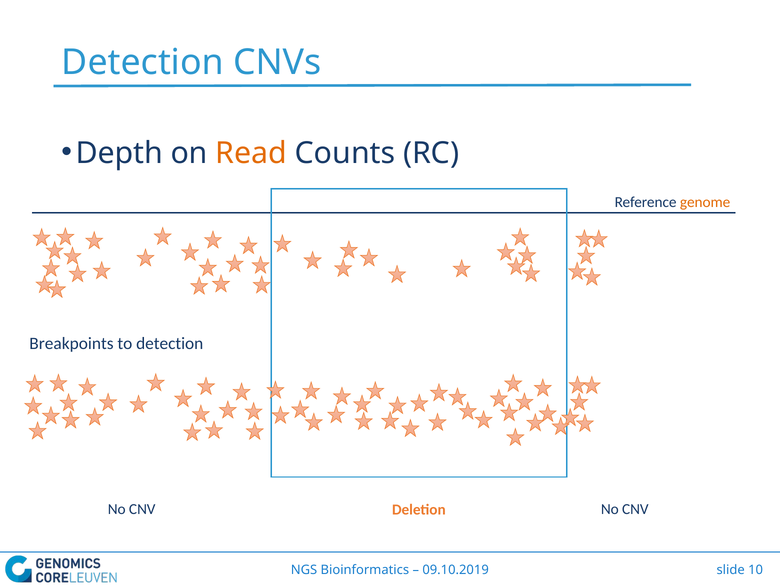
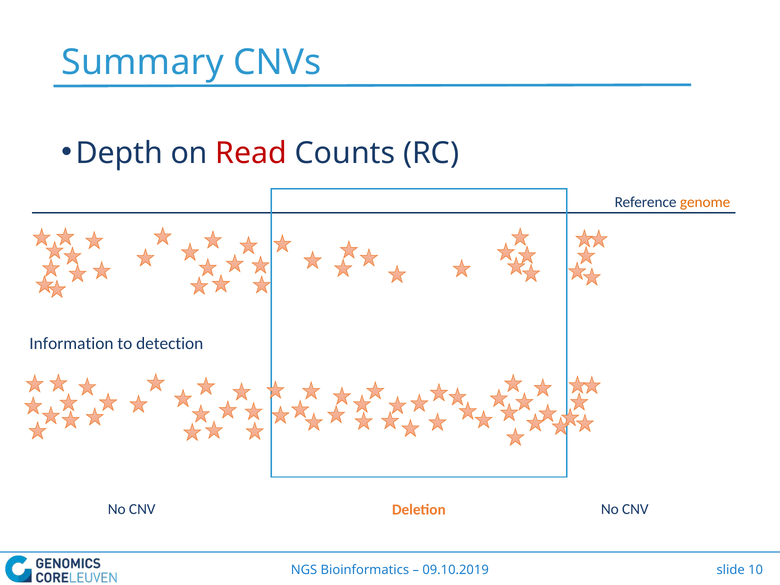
Detection at (143, 63): Detection -> Summary
Read colour: orange -> red
Breakpoints: Breakpoints -> Information
